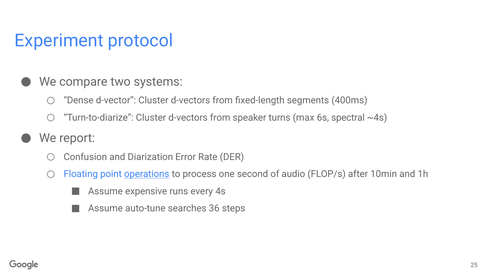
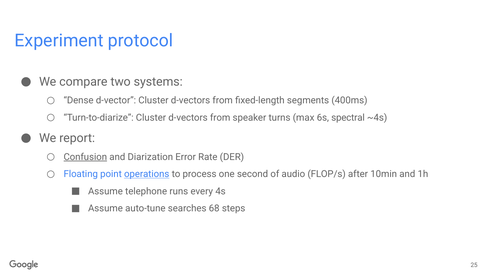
Confusion underline: none -> present
expensive: expensive -> telephone
36: 36 -> 68
